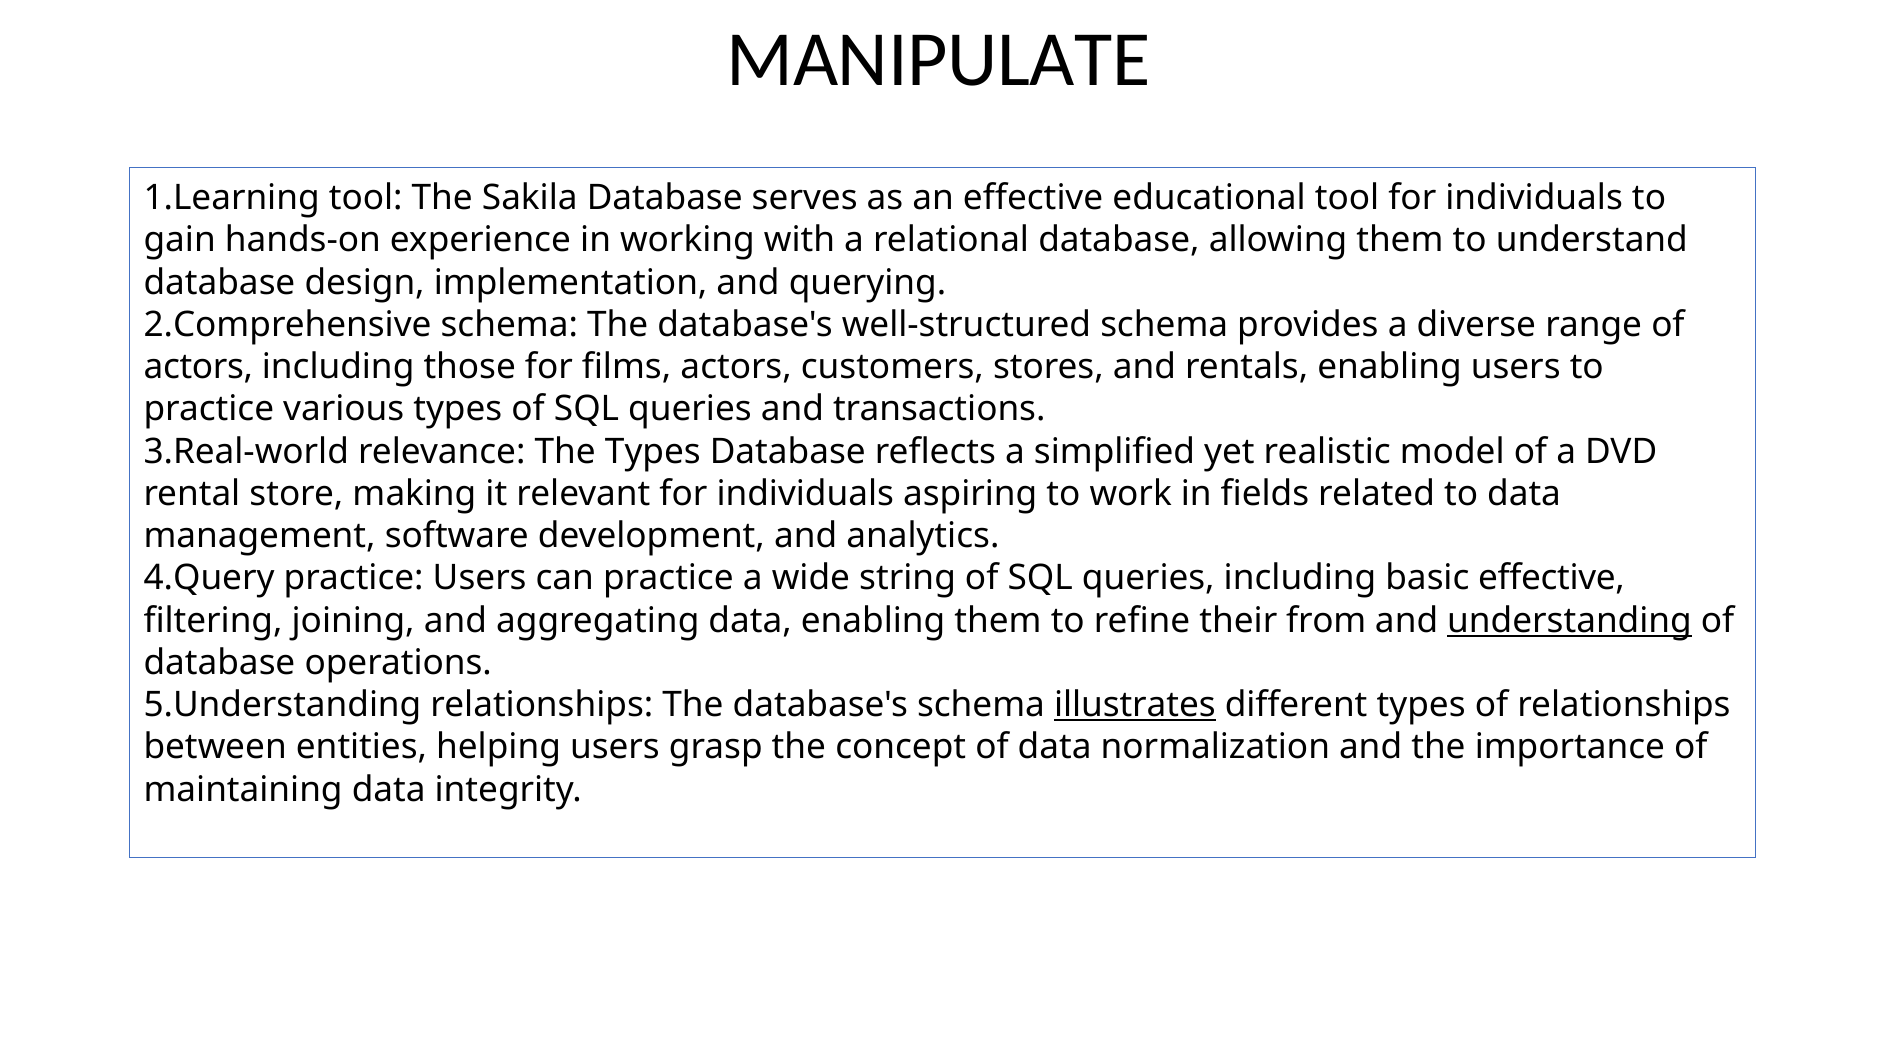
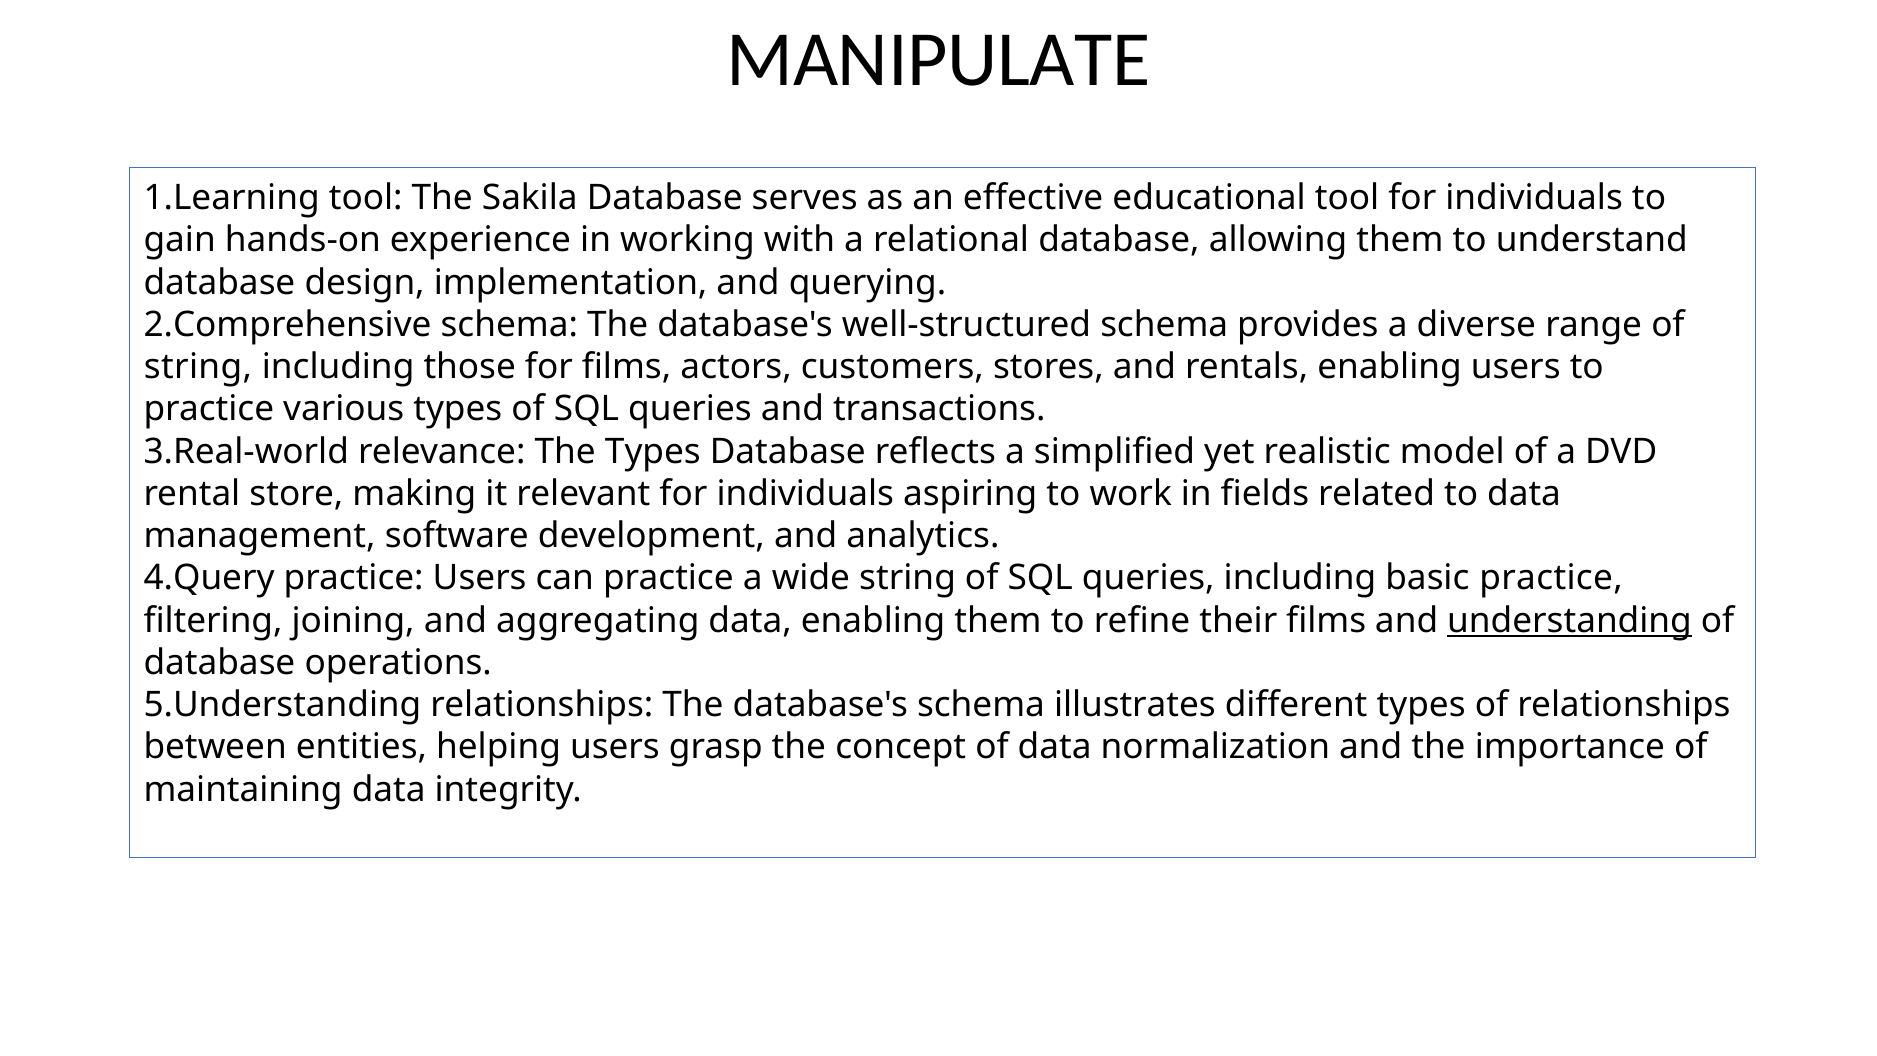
actors at (198, 367): actors -> string
basic effective: effective -> practice
their from: from -> films
illustrates underline: present -> none
